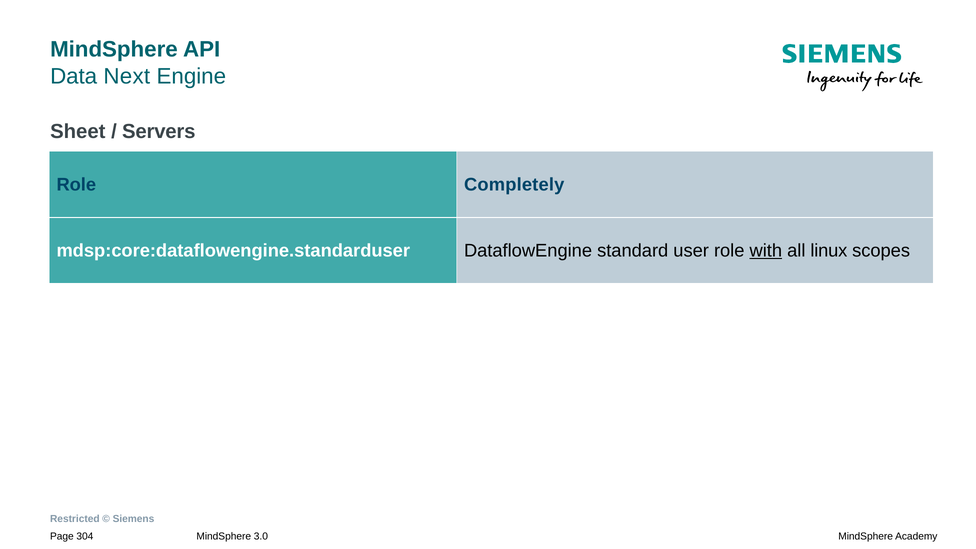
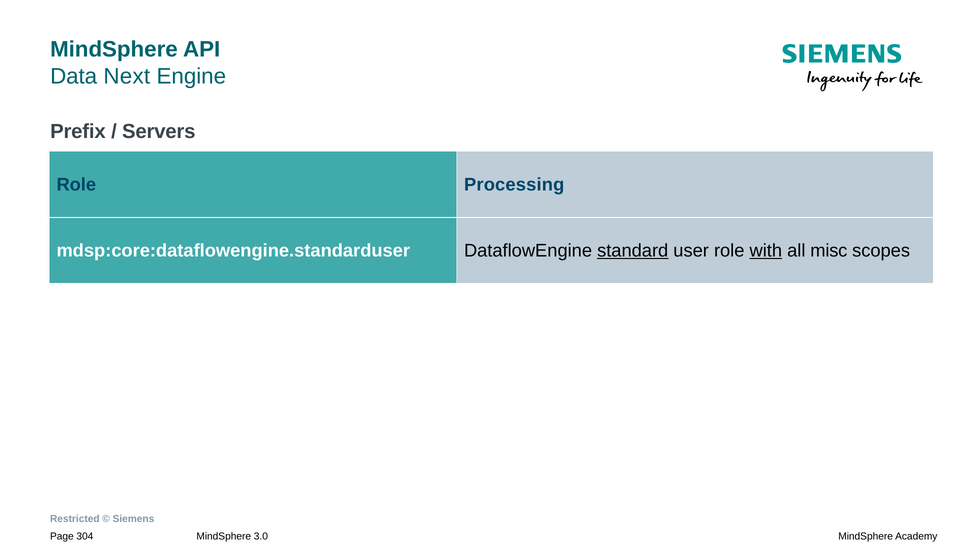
Sheet: Sheet -> Prefix
Completely: Completely -> Processing
standard underline: none -> present
linux: linux -> misc
